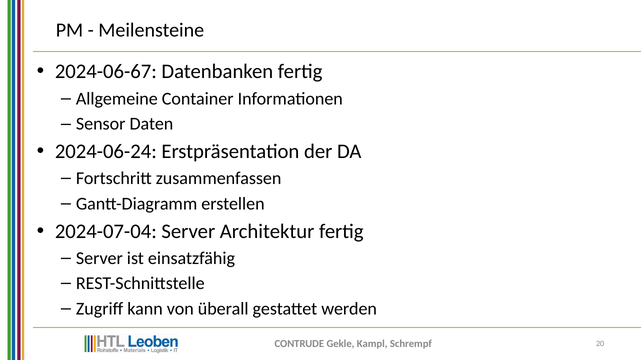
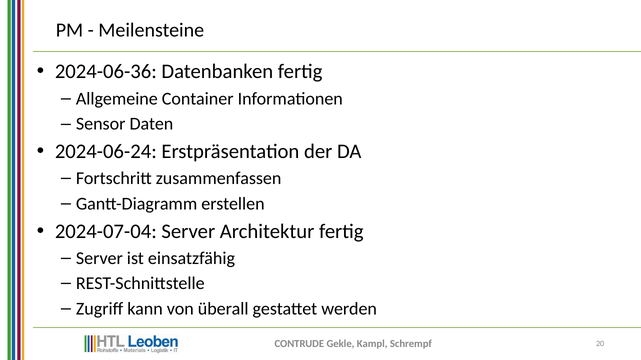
2024-06-67: 2024-06-67 -> 2024-06-36
